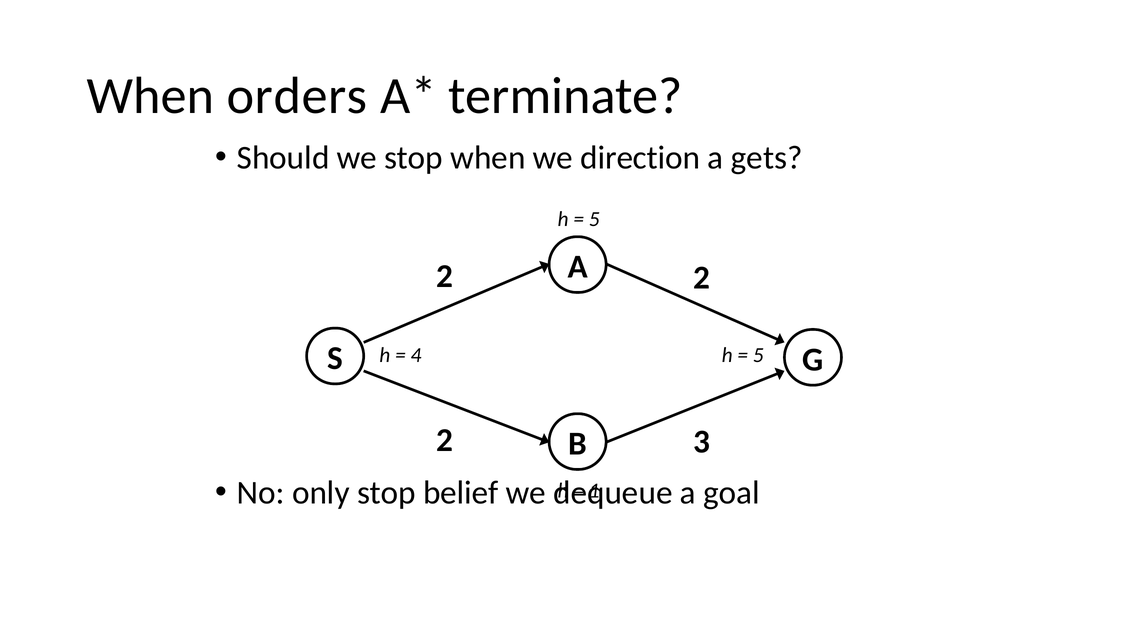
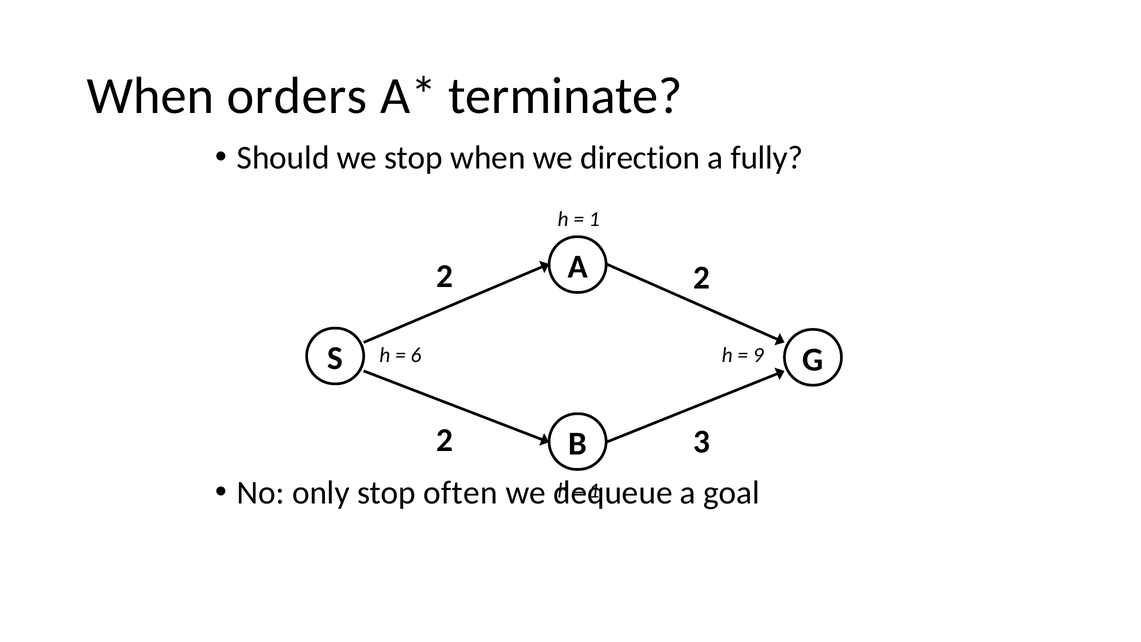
gets: gets -> fully
5 at (594, 219): 5 -> 1
4: 4 -> 6
5 at (758, 355): 5 -> 9
belief: belief -> often
